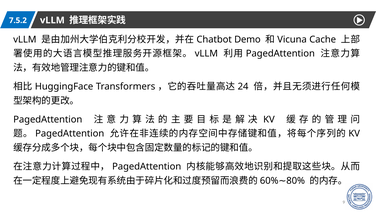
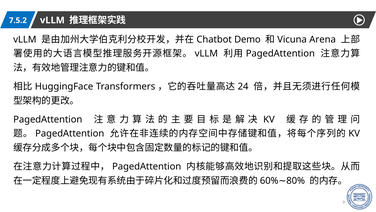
Cache: Cache -> Arena
